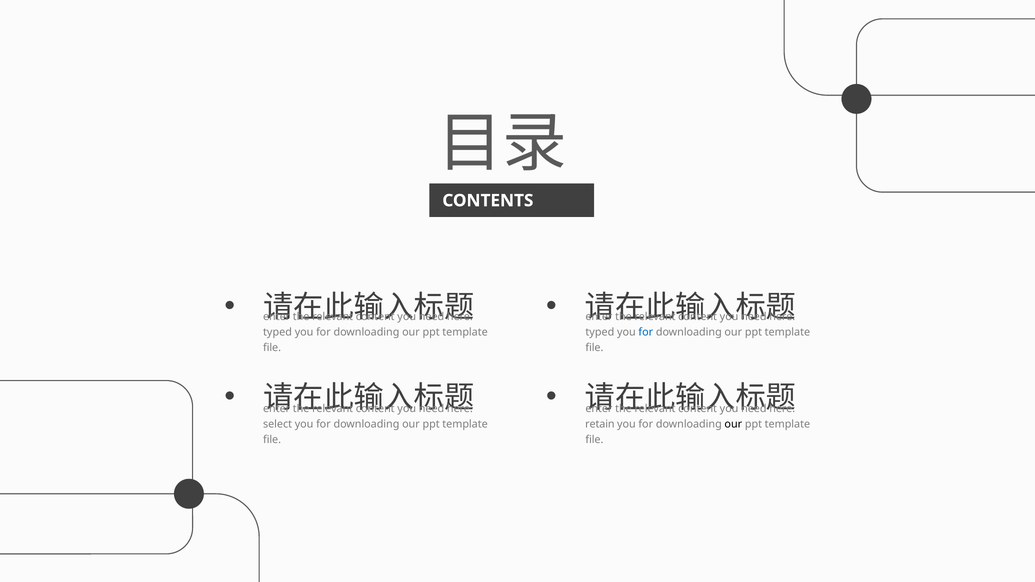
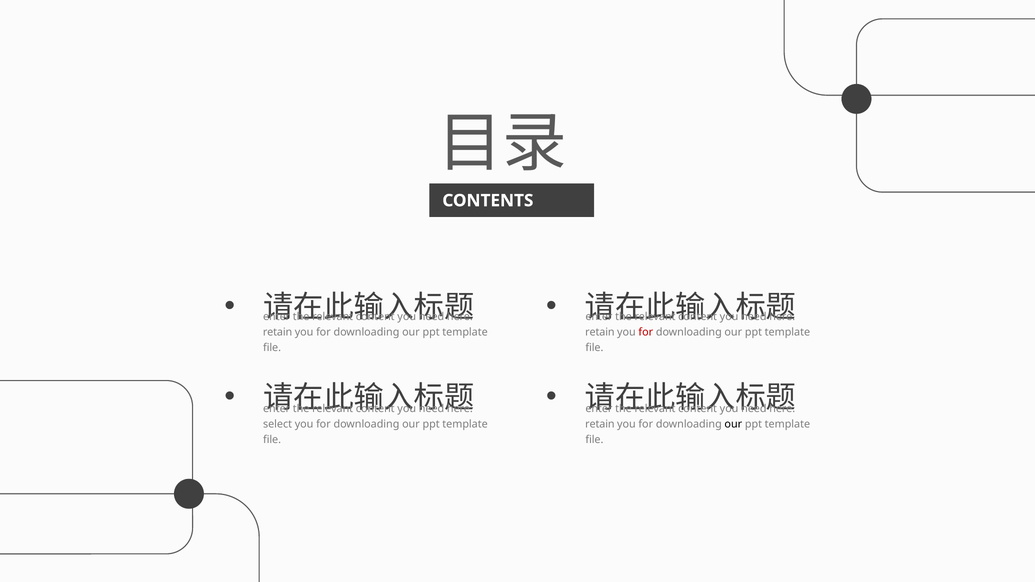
typed at (278, 332): typed -> retain
typed at (600, 332): typed -> retain
for at (646, 332) colour: blue -> red
